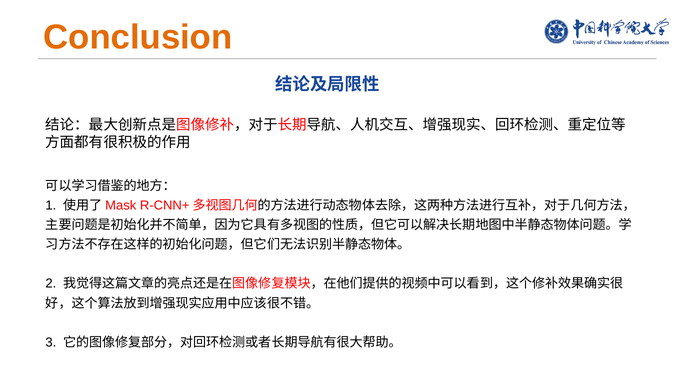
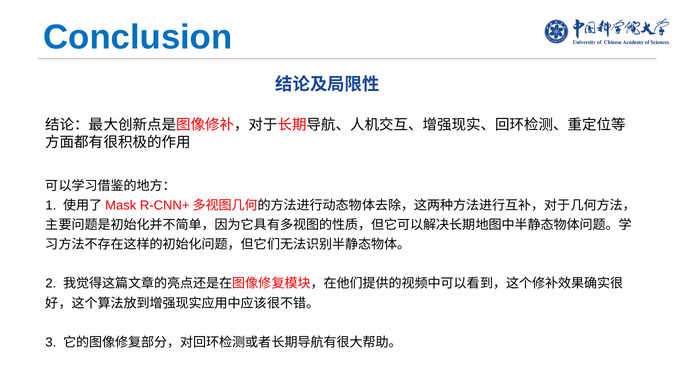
Conclusion colour: orange -> blue
